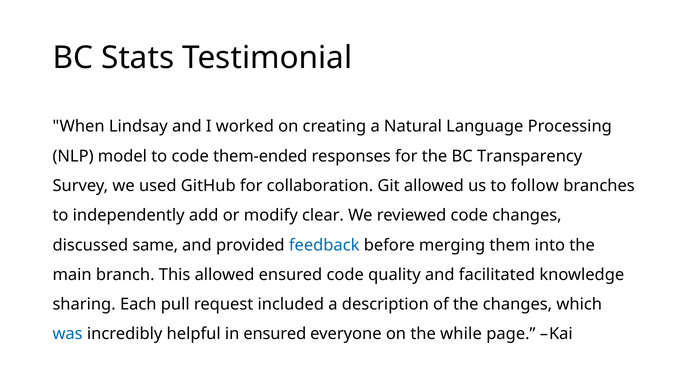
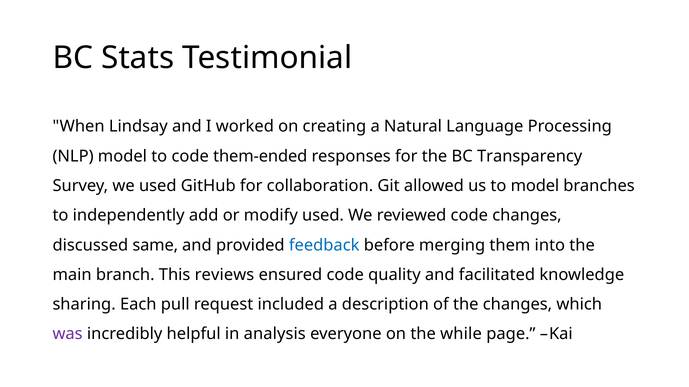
to follow: follow -> model
modify clear: clear -> used
This allowed: allowed -> reviews
was colour: blue -> purple
in ensured: ensured -> analysis
